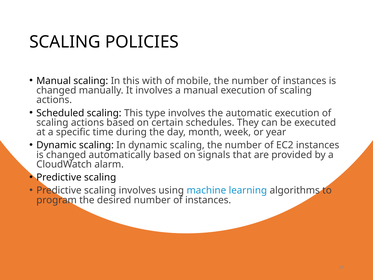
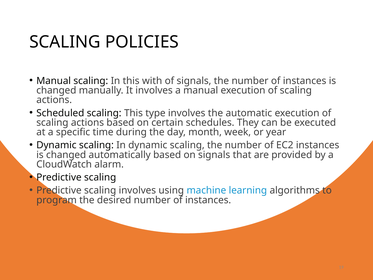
of mobile: mobile -> signals
